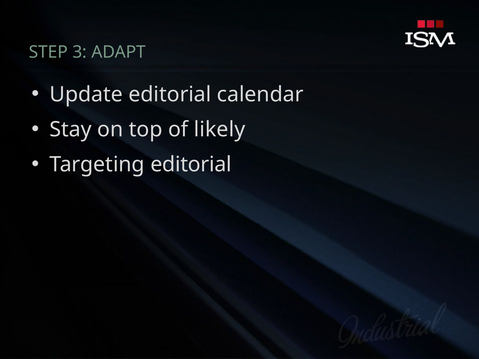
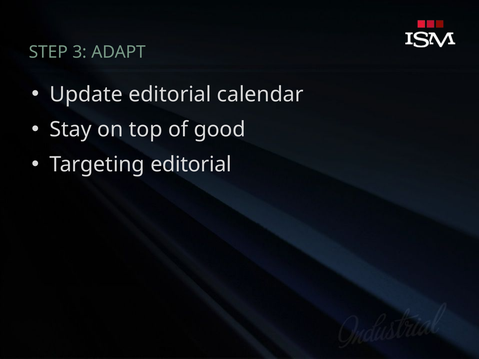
likely: likely -> good
